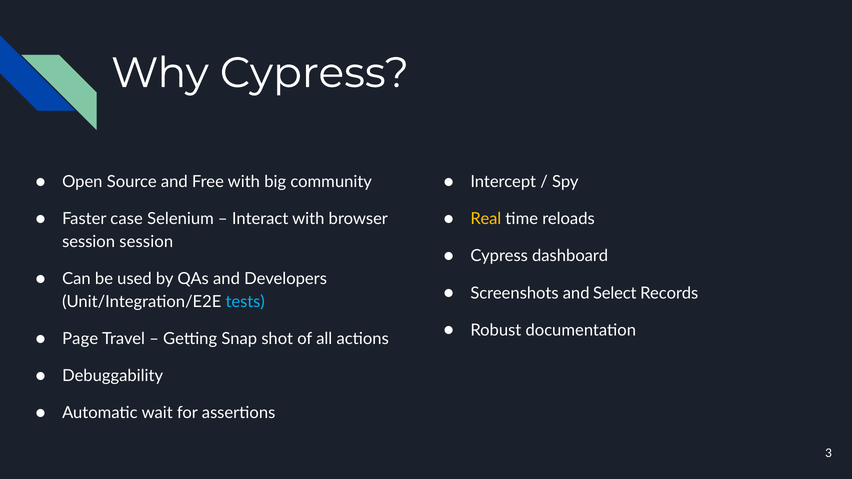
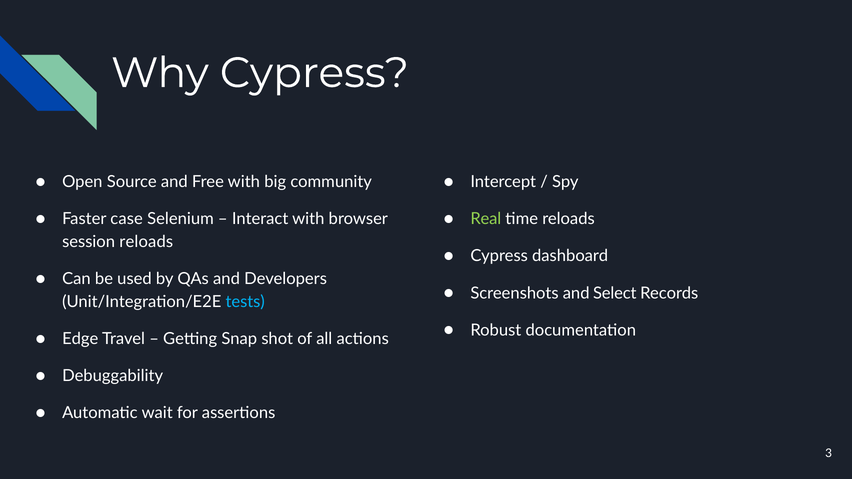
Real colour: yellow -> light green
session session: session -> reloads
Page: Page -> Edge
